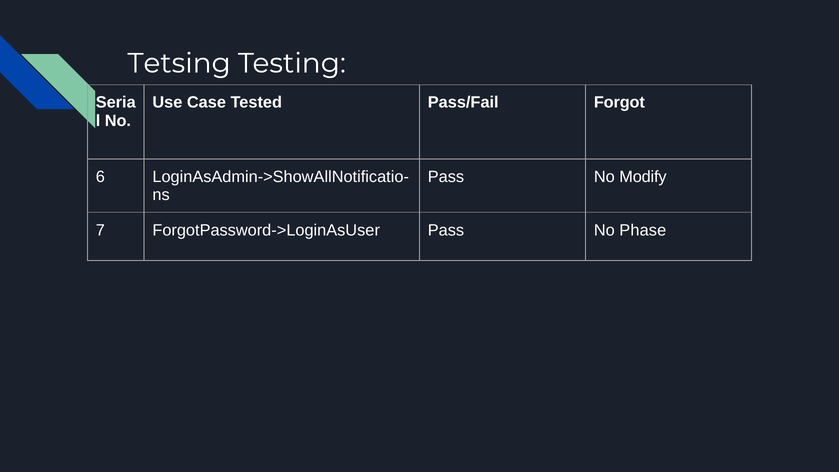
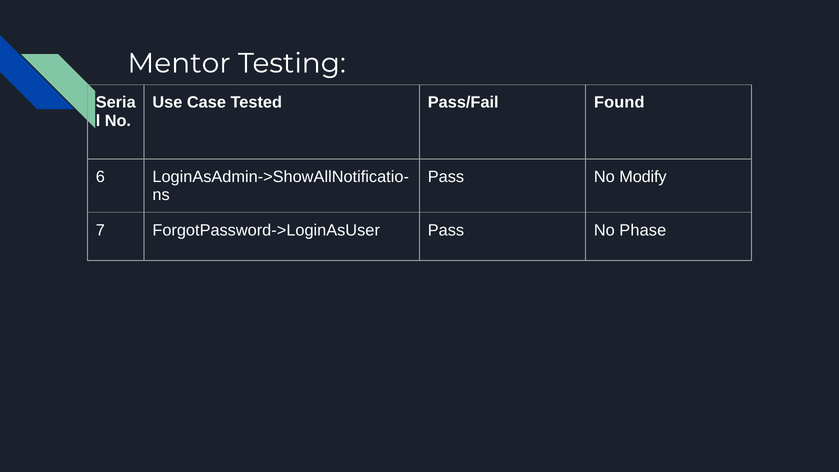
Tetsing: Tetsing -> Mentor
Forgot: Forgot -> Found
